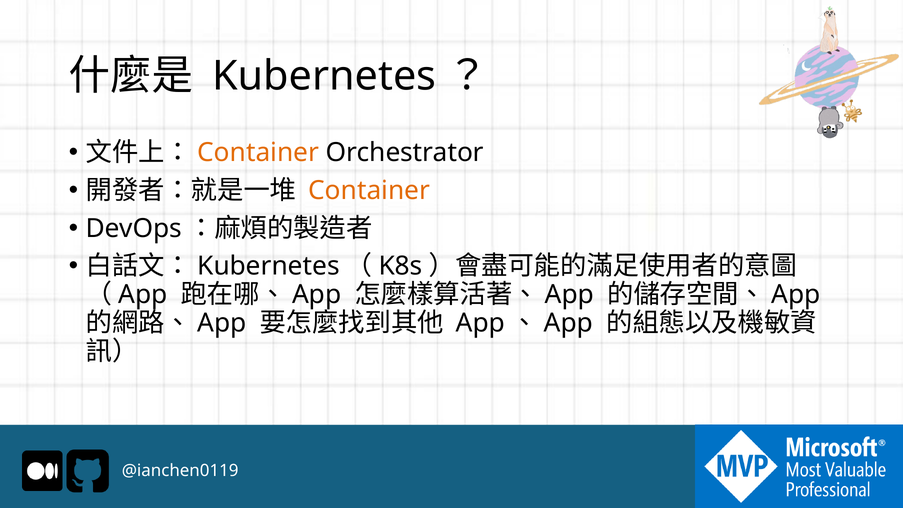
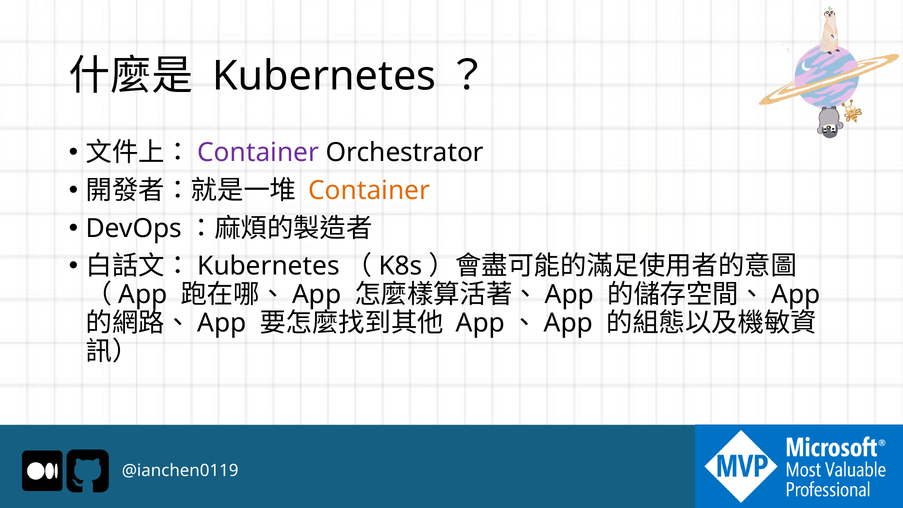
Container at (258, 153) colour: orange -> purple
